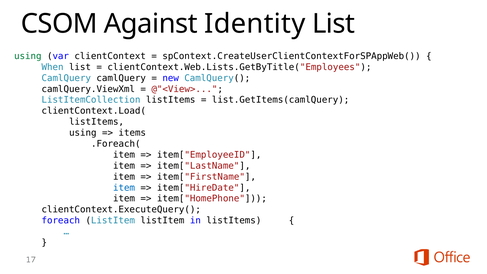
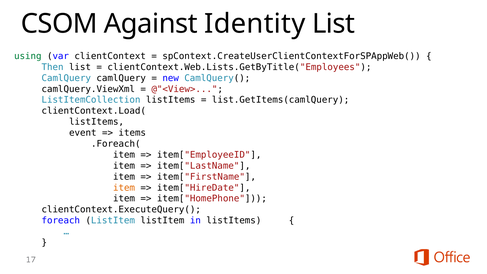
When: When -> Then
using at (83, 133): using -> event
item at (124, 188) colour: blue -> orange
